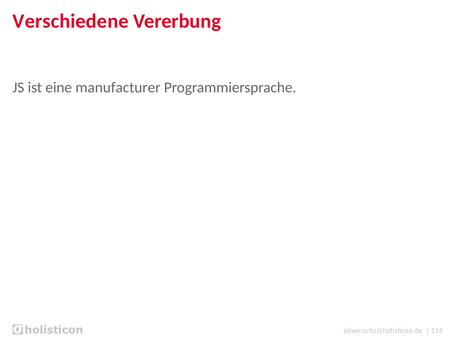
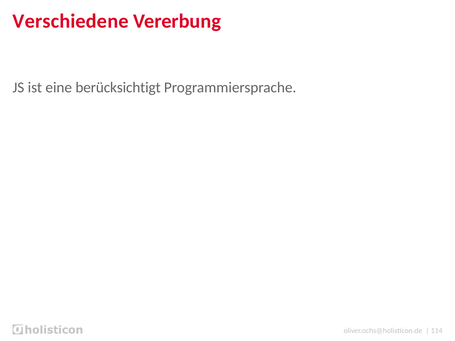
manufacturer: manufacturer -> berücksichtigt
